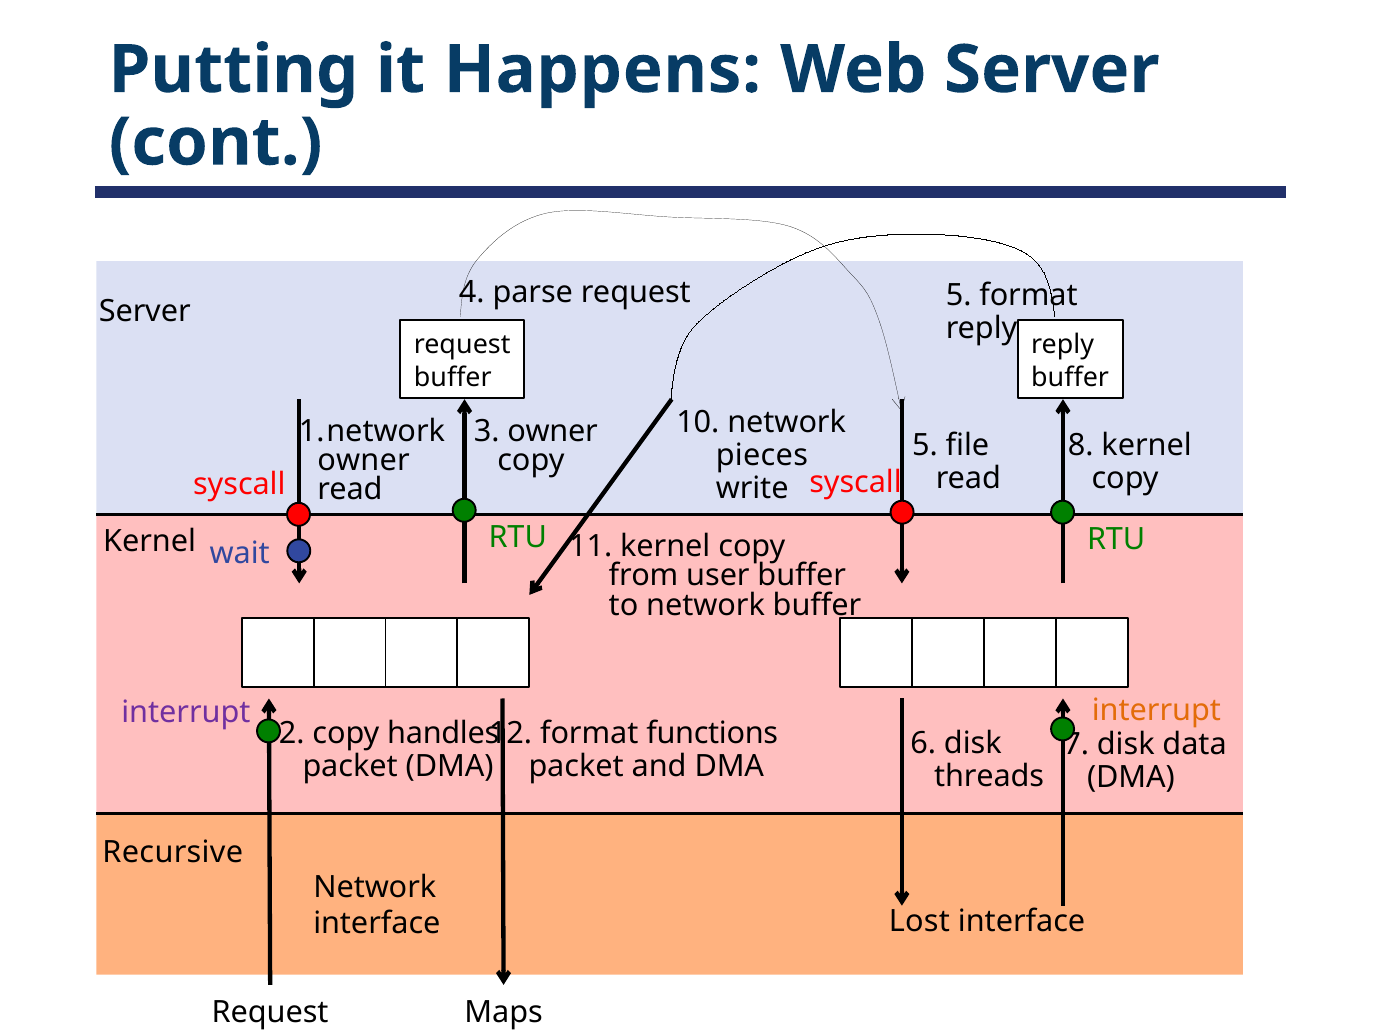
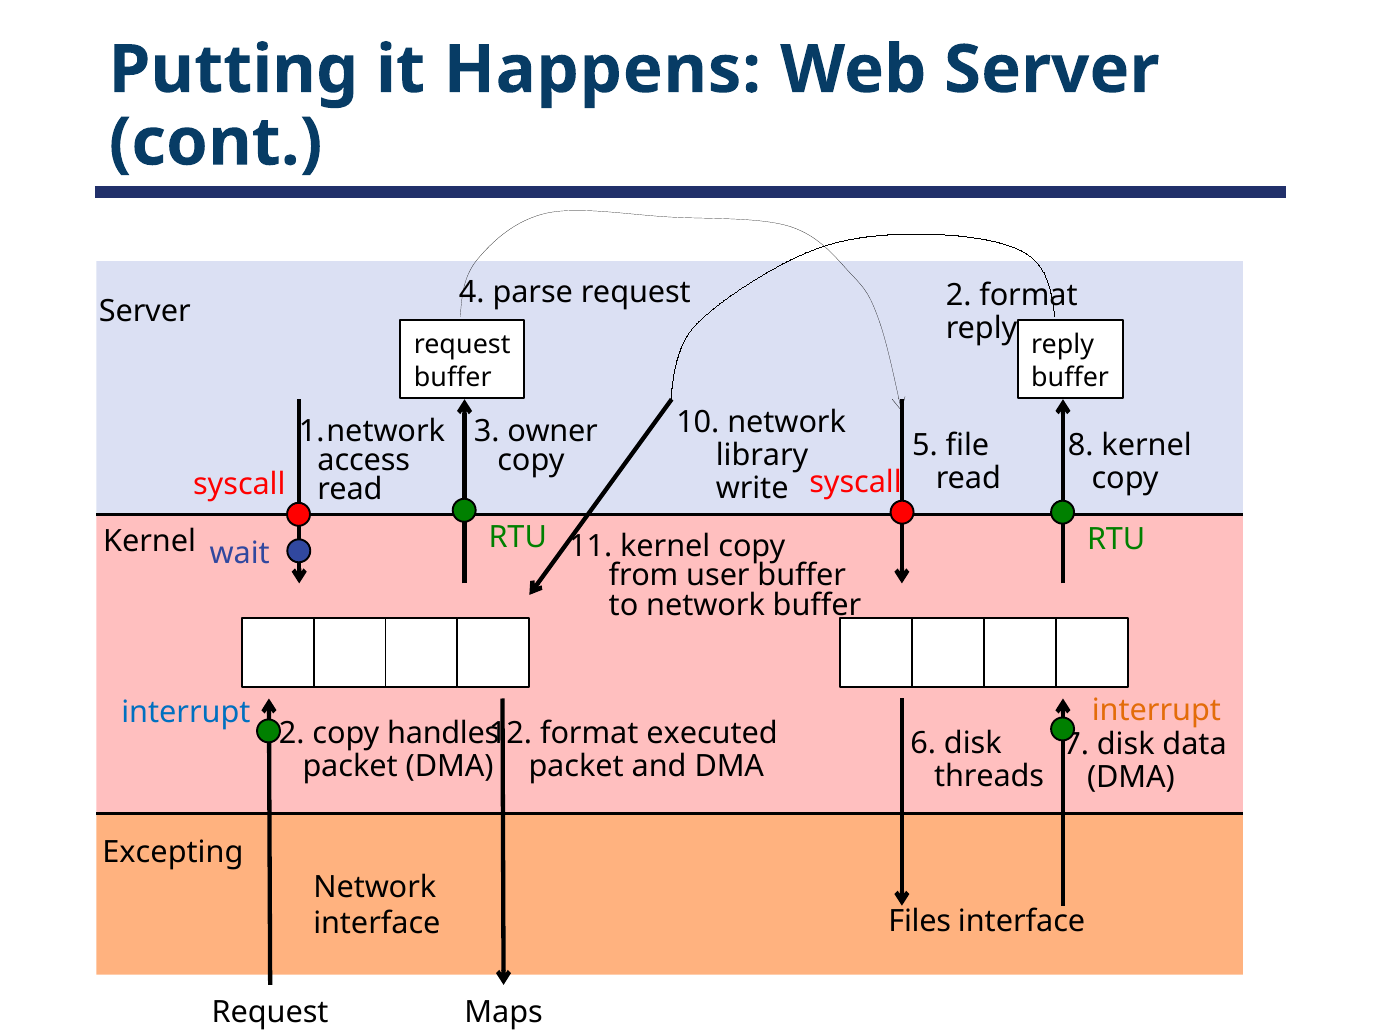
request 5: 5 -> 2
pieces: pieces -> library
owner at (364, 460): owner -> access
interrupt at (186, 712) colour: purple -> blue
functions: functions -> executed
Recursive: Recursive -> Excepting
Lost: Lost -> Files
